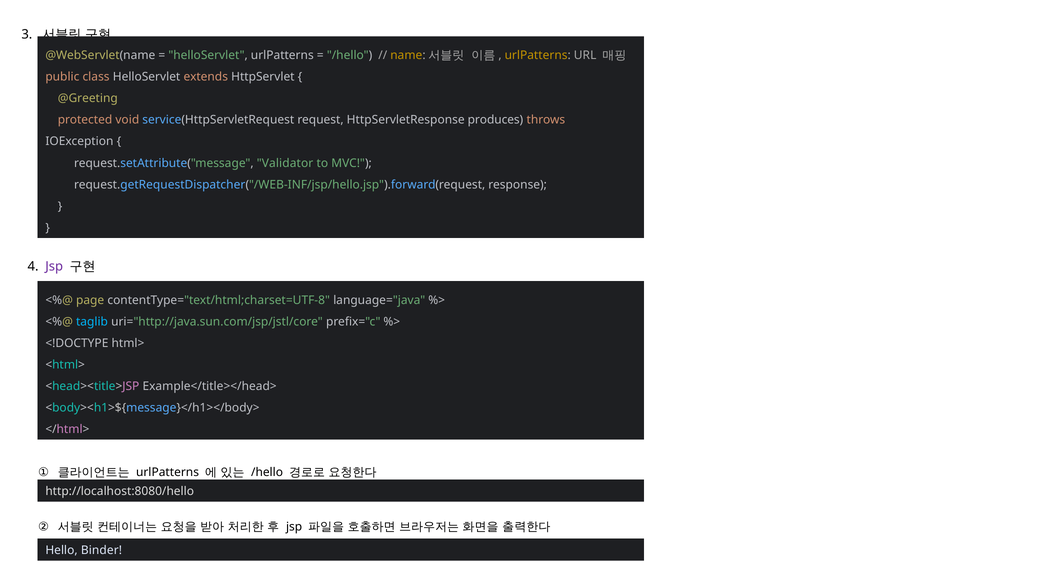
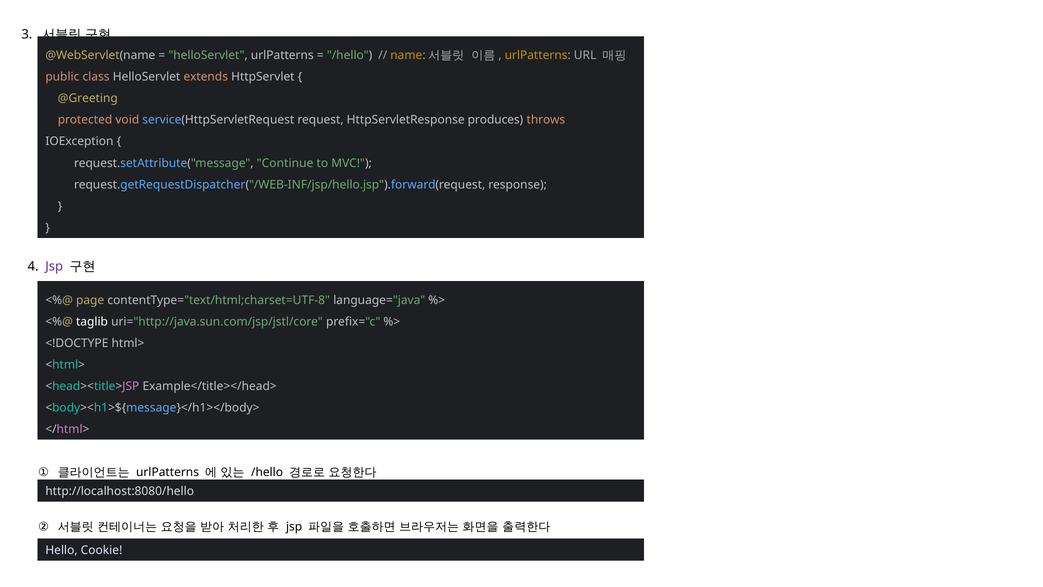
Validator: Validator -> Continue
taglib colour: light blue -> white
Binder: Binder -> Cookie
